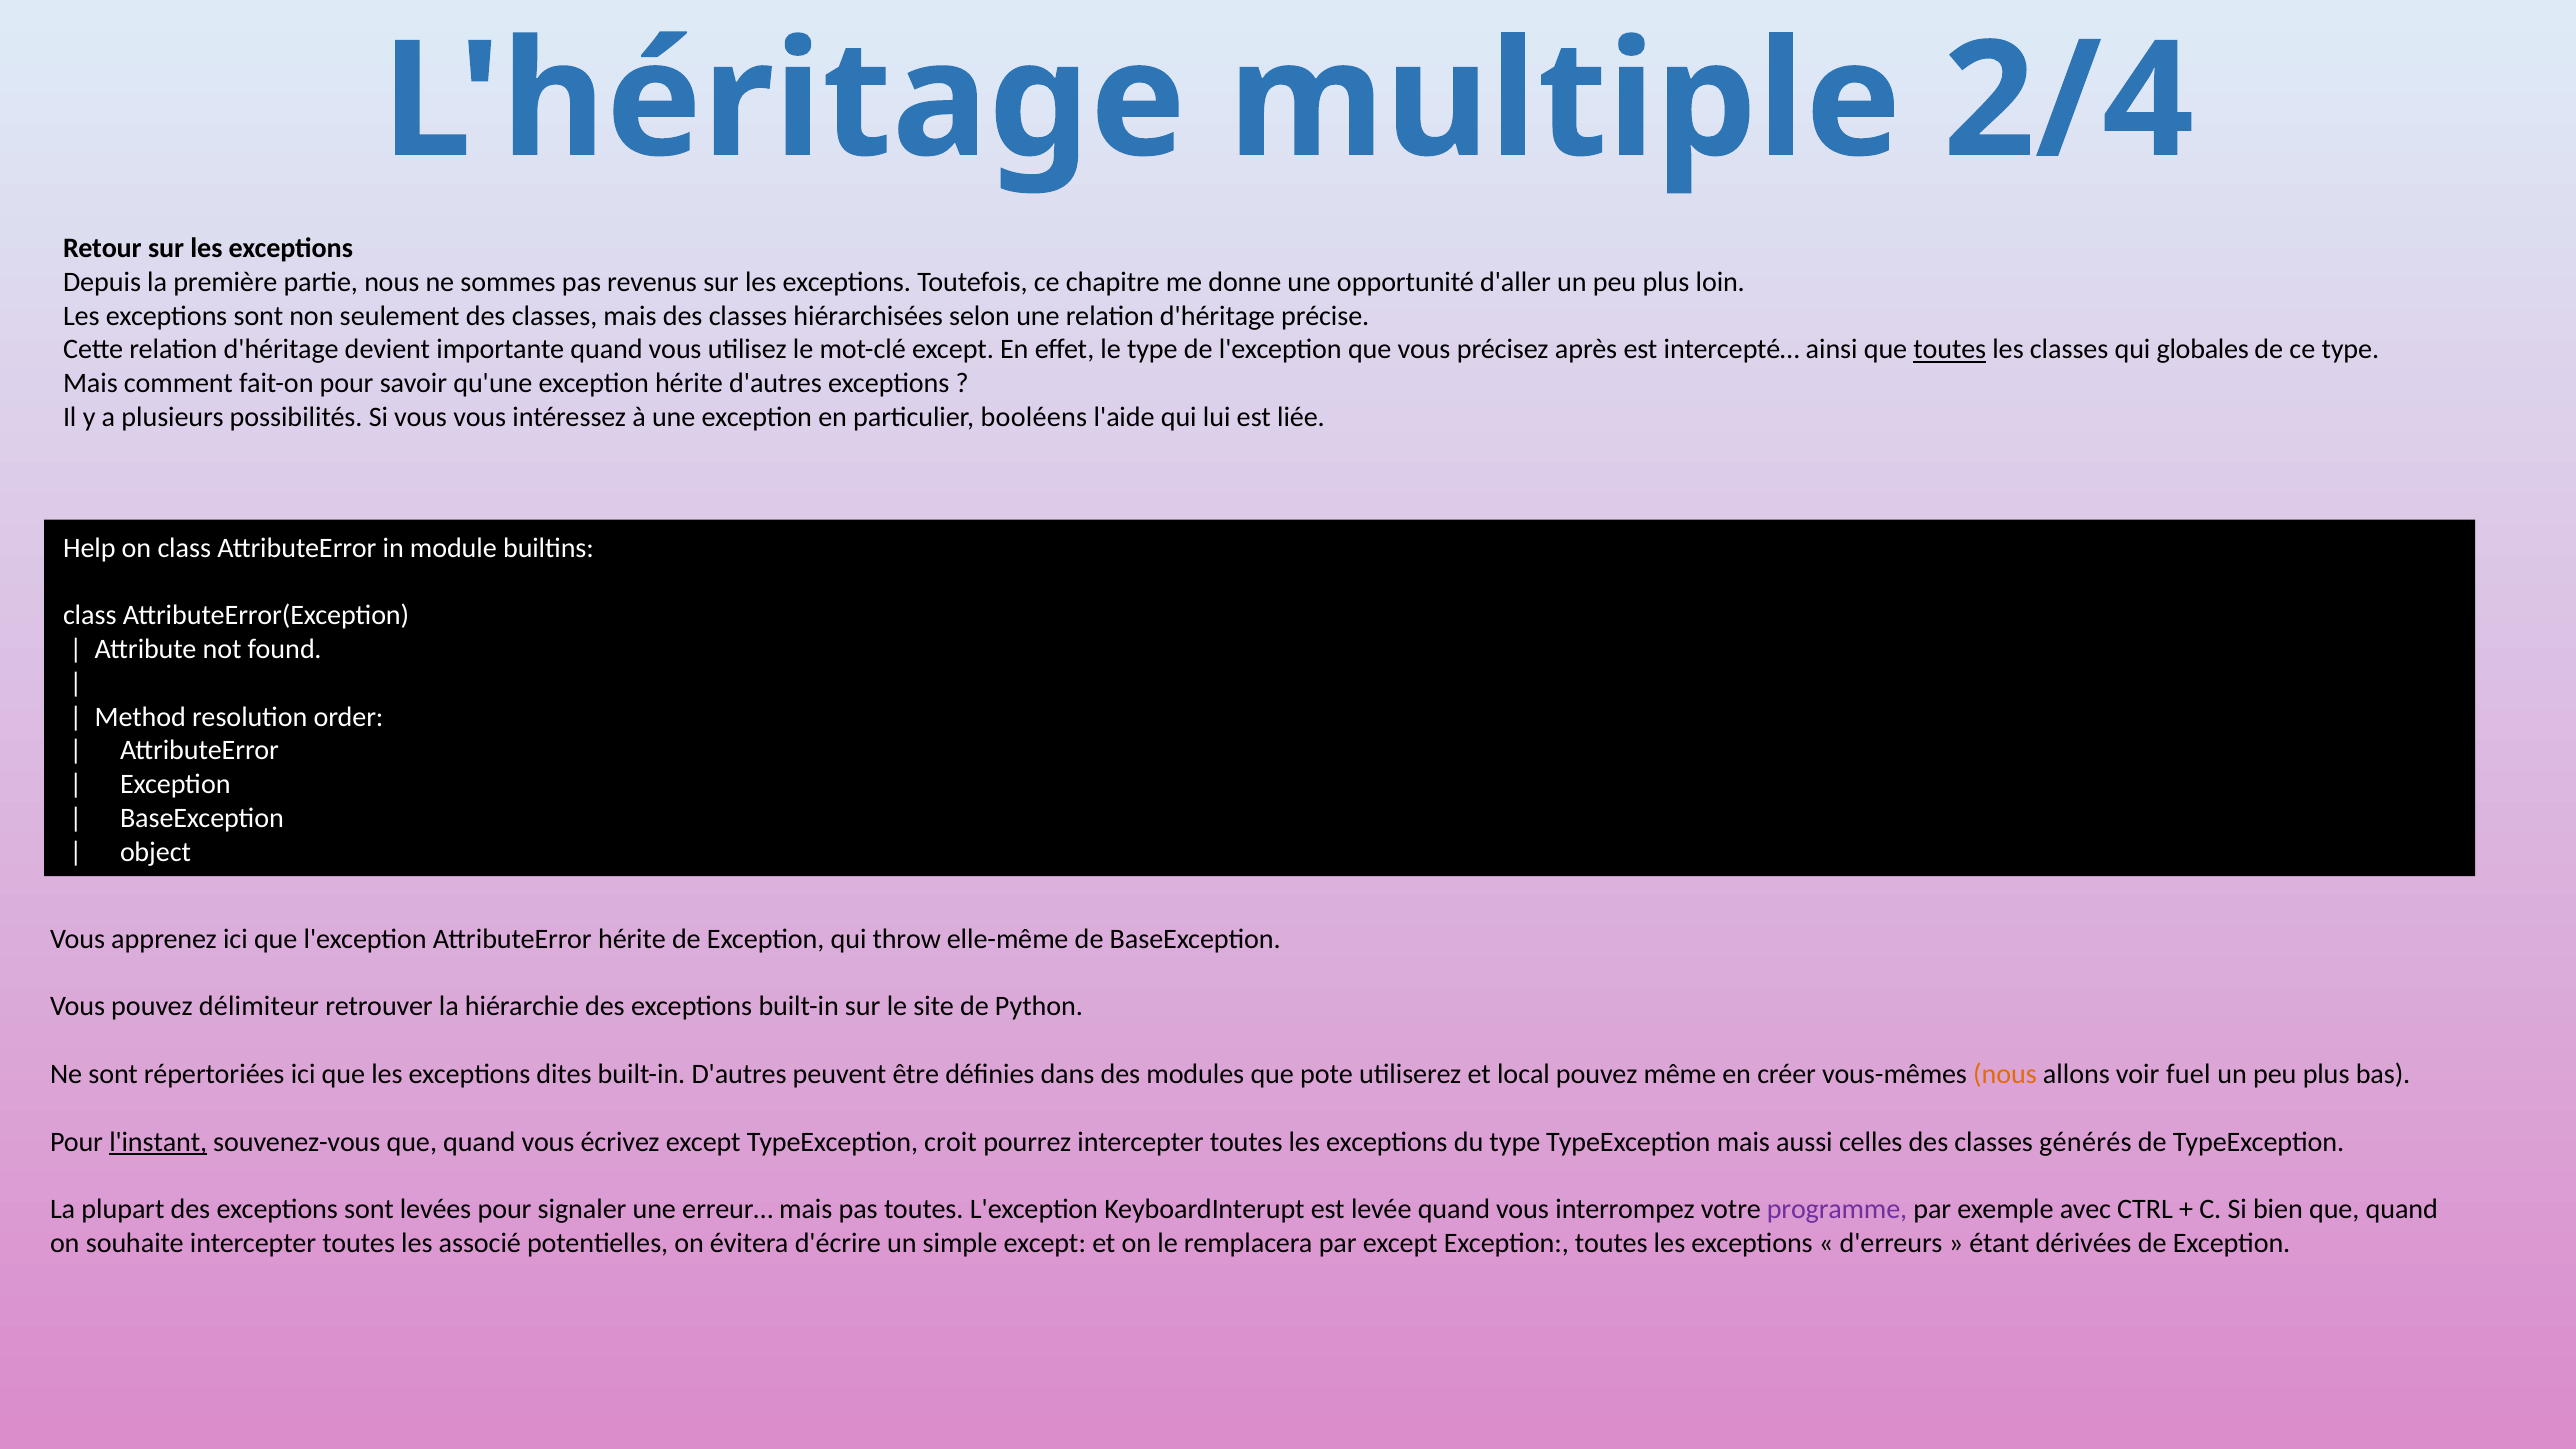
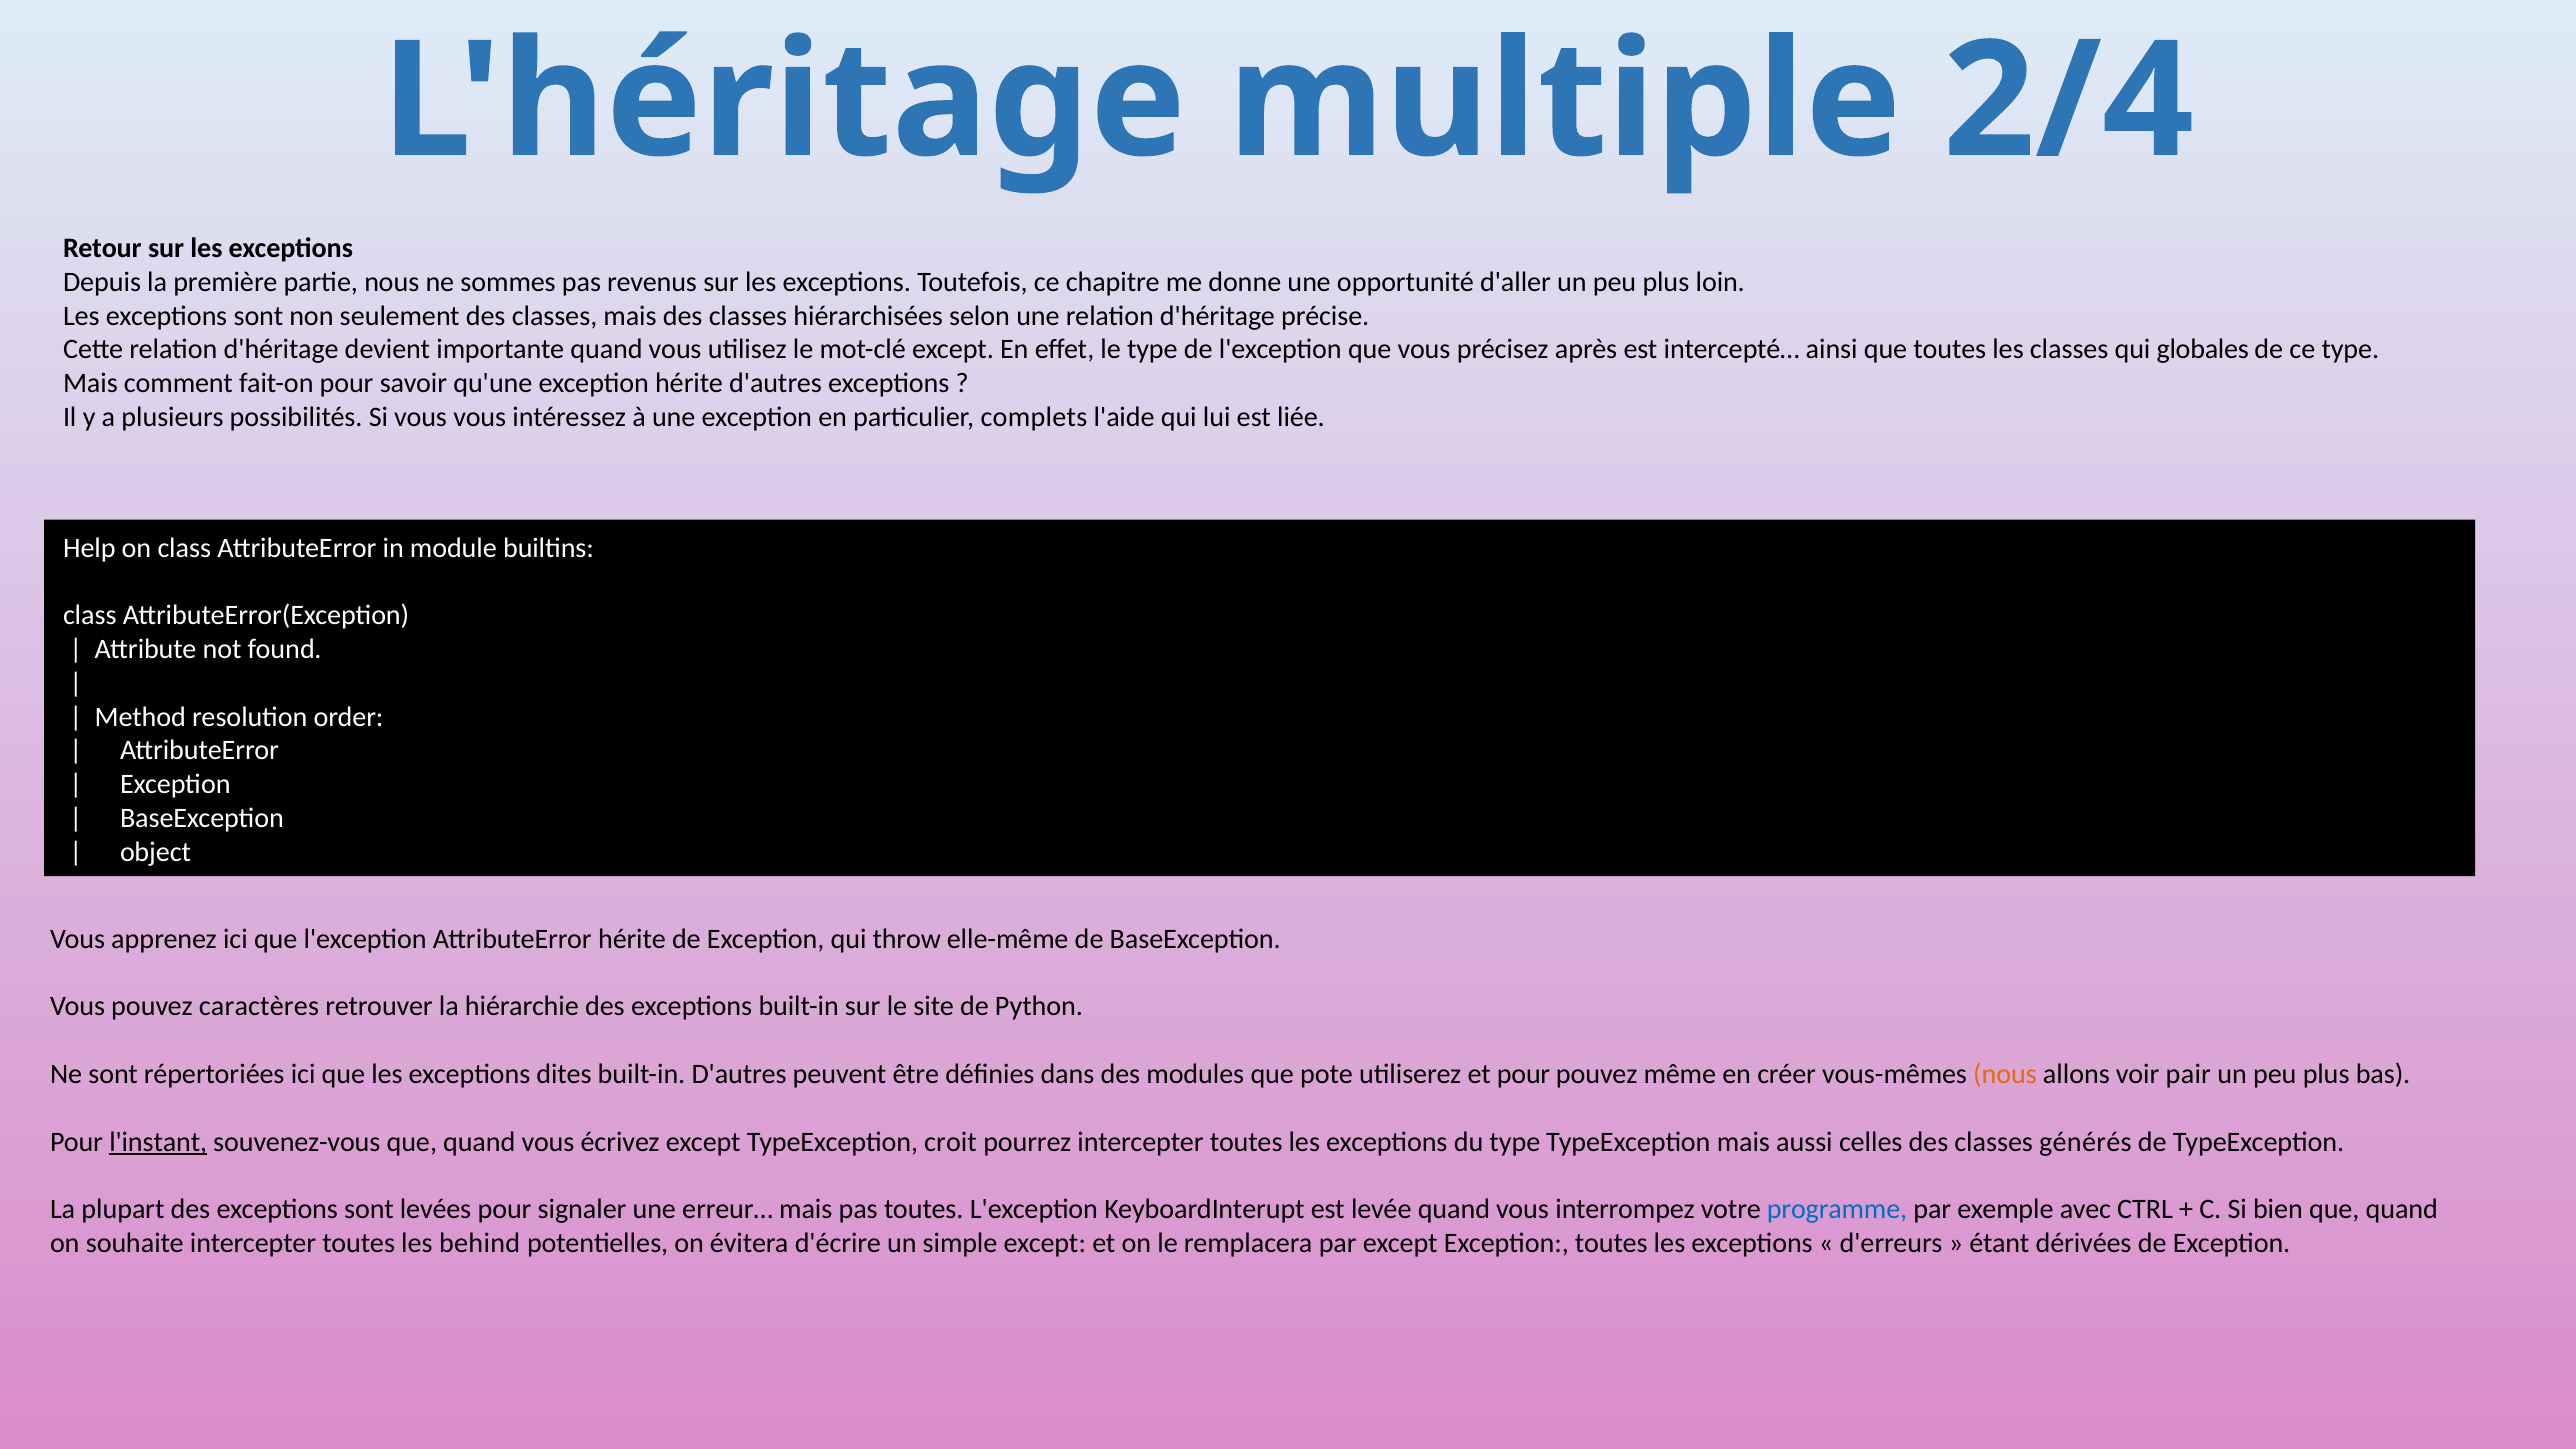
toutes at (1950, 350) underline: present -> none
booléens: booléens -> complets
délimiteur: délimiteur -> caractères
et local: local -> pour
fuel: fuel -> pair
programme colour: purple -> blue
associé: associé -> behind
